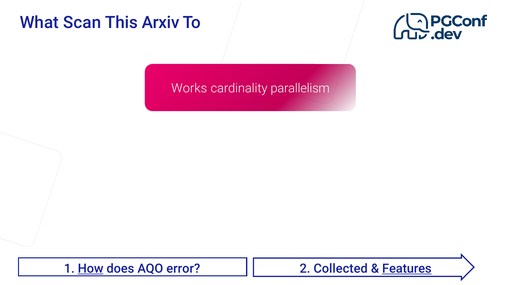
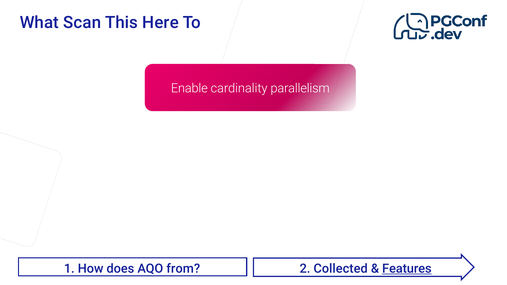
Arxiv: Arxiv -> Here
Works: Works -> Enable
How underline: present -> none
error: error -> from
